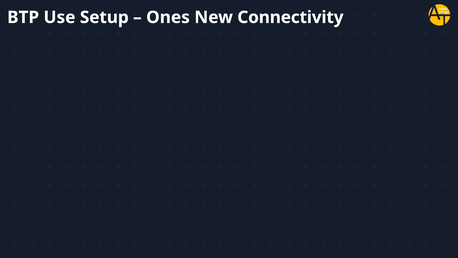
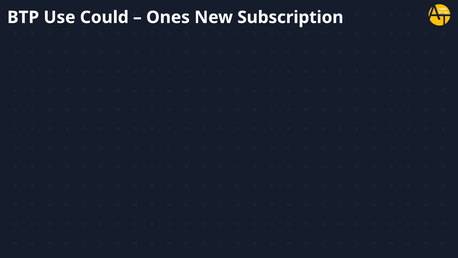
Setup: Setup -> Could
Connectivity: Connectivity -> Subscription
